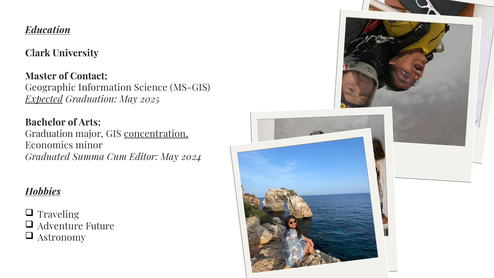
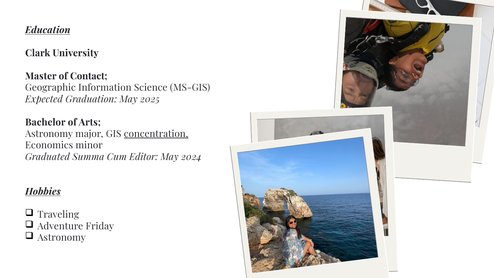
Expected underline: present -> none
Graduation at (49, 134): Graduation -> Astronomy
Future: Future -> Friday
